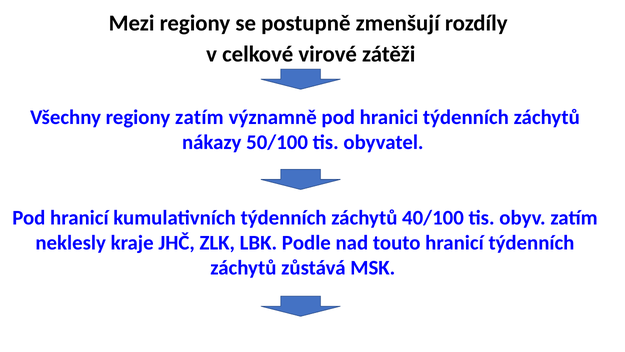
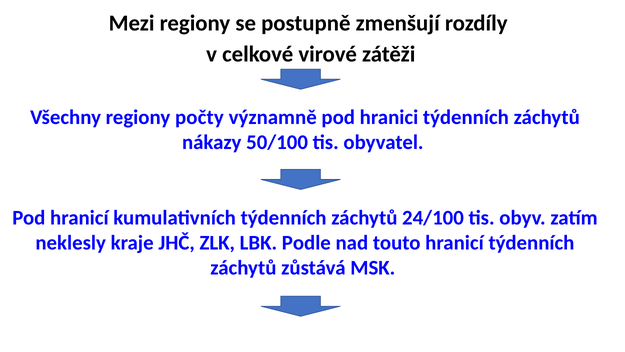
regiony zatím: zatím -> počty
40/100: 40/100 -> 24/100
